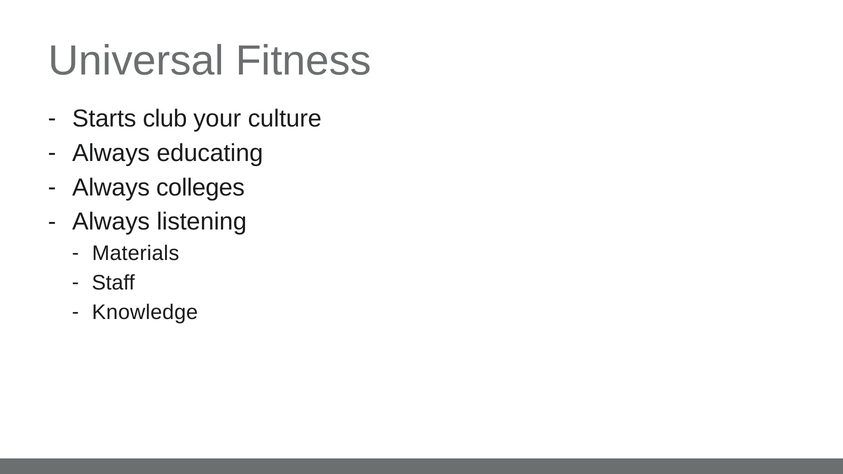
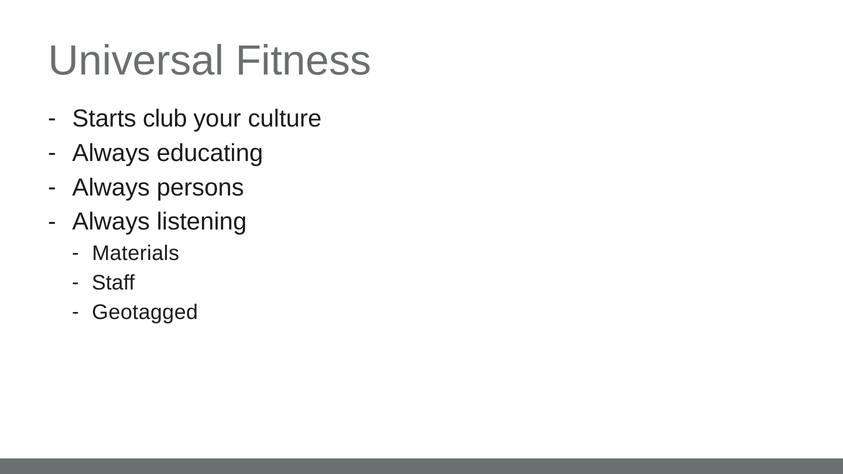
colleges: colleges -> persons
Knowledge: Knowledge -> Geotagged
